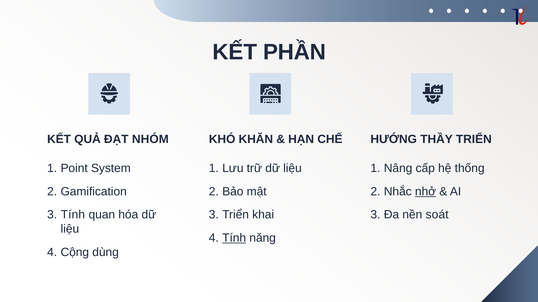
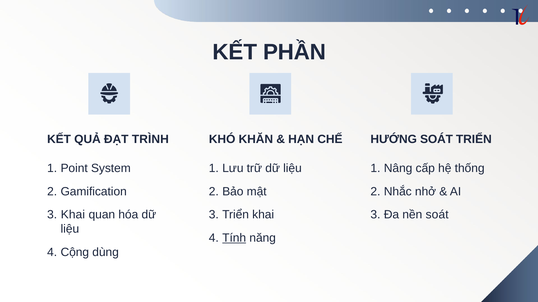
NHÓM: NHÓM -> TRÌNH
HƯỚNG THẦY: THẦY -> SOÁT
nhở underline: present -> none
Tính at (73, 215): Tính -> Khai
